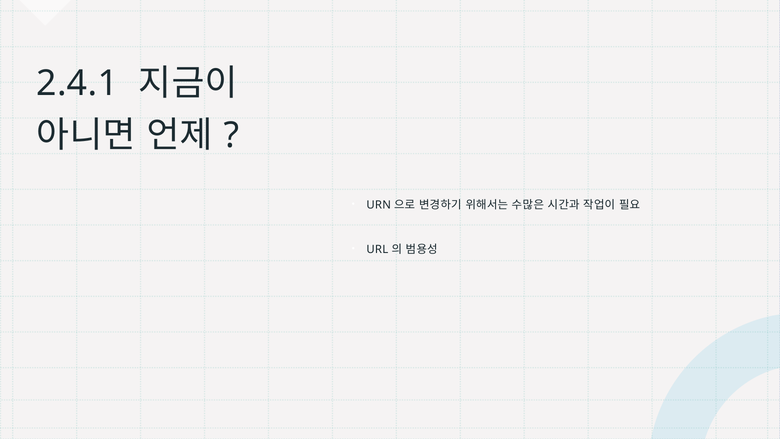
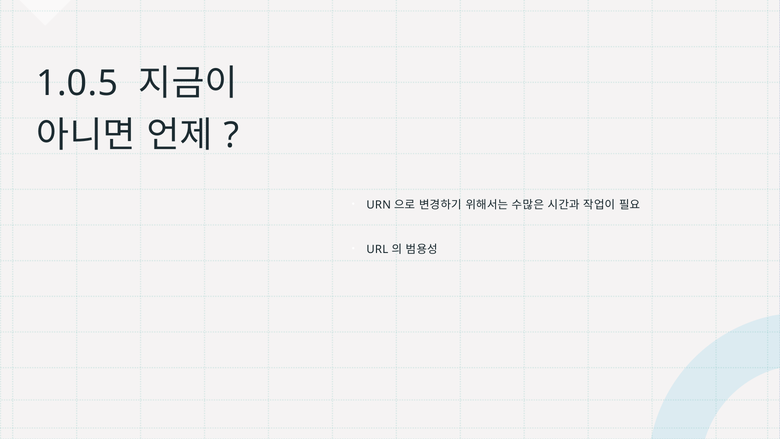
2.4.1: 2.4.1 -> 1.0.5
